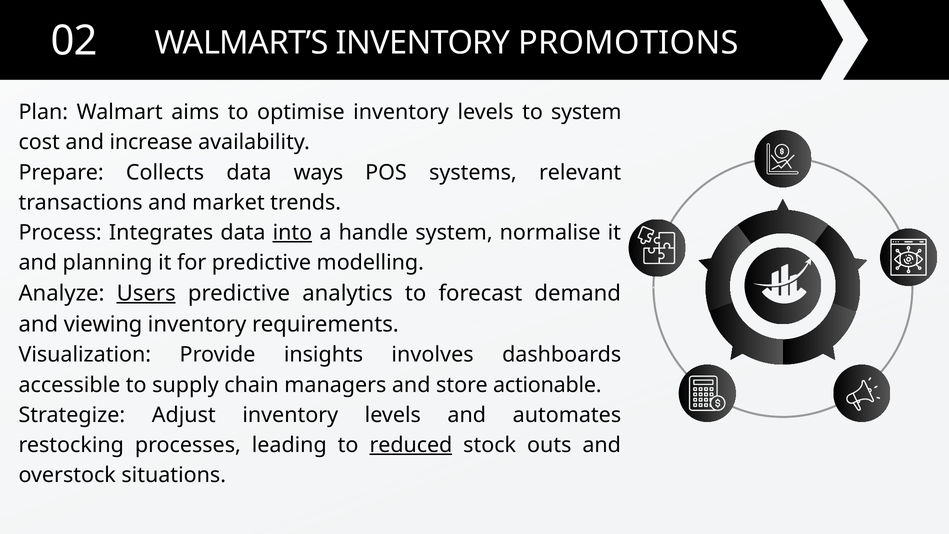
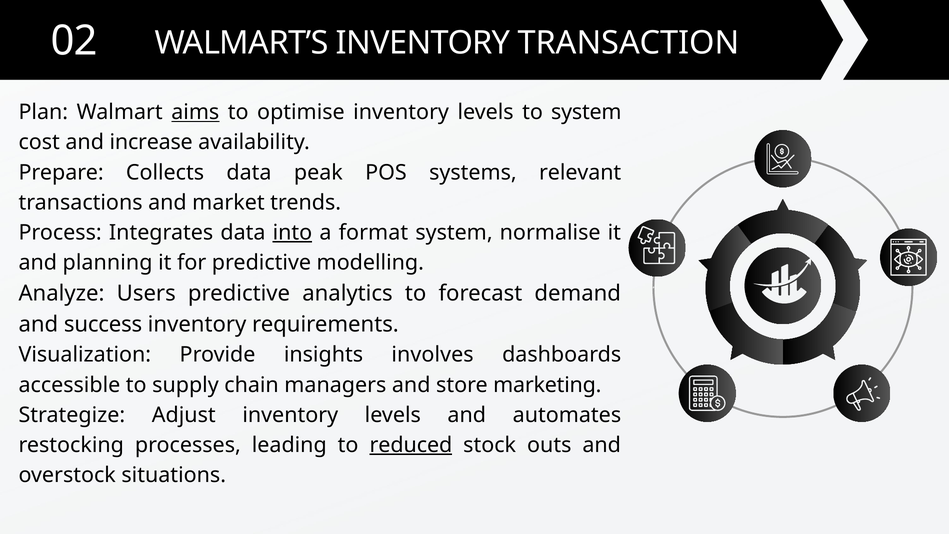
PROMOTIONS: PROMOTIONS -> TRANSACTION
aims underline: none -> present
ways: ways -> peak
handle: handle -> format
Users underline: present -> none
viewing: viewing -> success
actionable: actionable -> marketing
